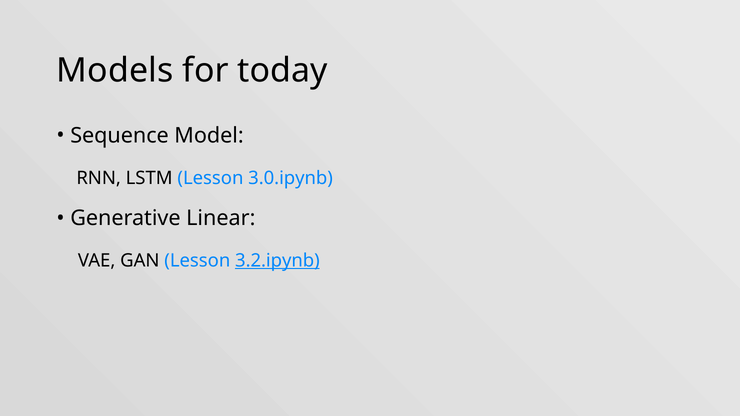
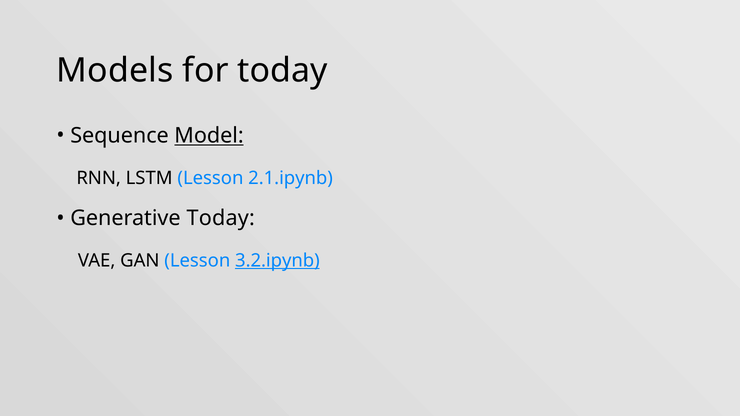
Model underline: none -> present
3.0.ipynb: 3.0.ipynb -> 2.1.ipynb
Generative Linear: Linear -> Today
